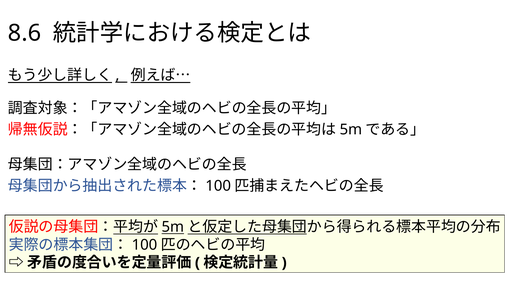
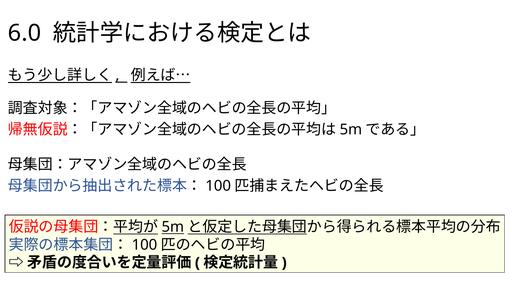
8.6: 8.6 -> 6.0
